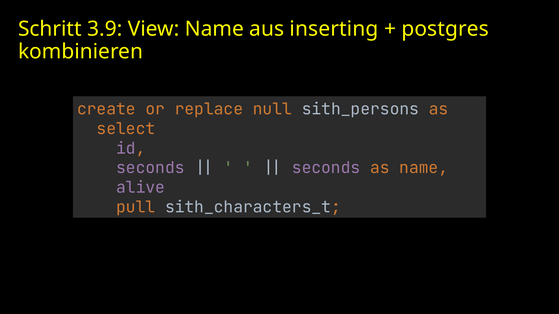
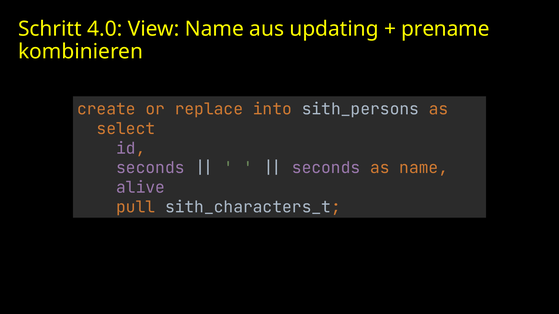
3.9: 3.9 -> 4.0
inserting: inserting -> updating
postgres: postgres -> prename
null: null -> into
